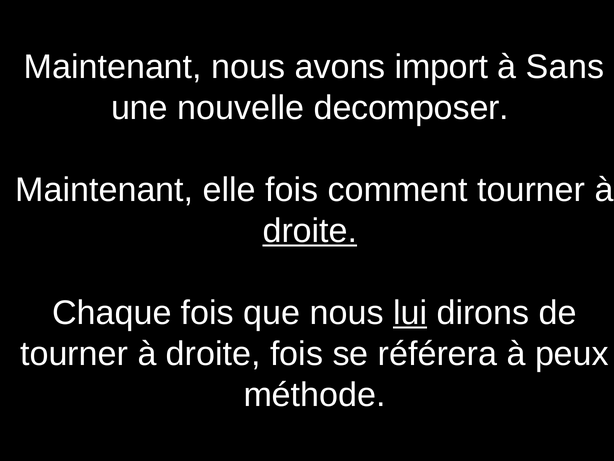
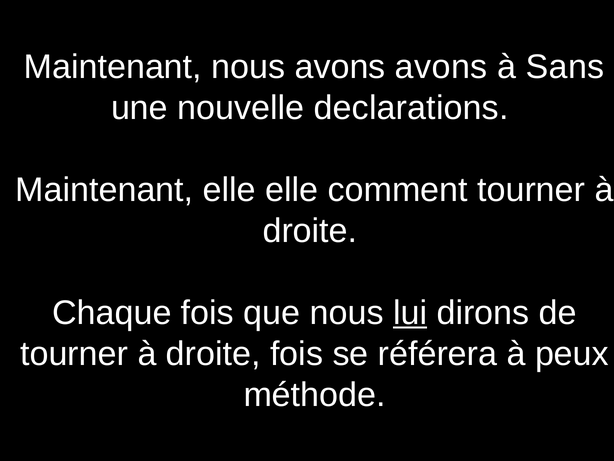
avons import: import -> avons
decomposer: decomposer -> declarations
elle fois: fois -> elle
droite at (310, 231) underline: present -> none
